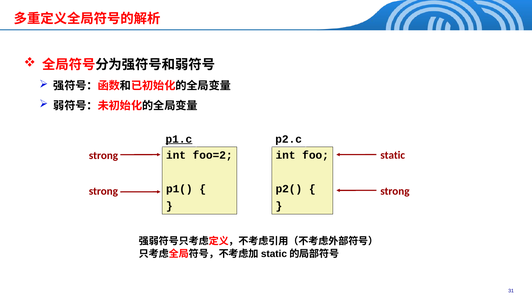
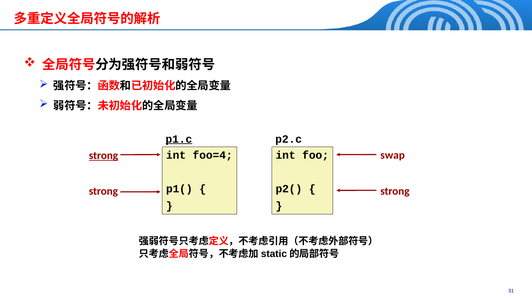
static: static -> swap
strong at (103, 156) underline: none -> present
foo=2: foo=2 -> foo=4
